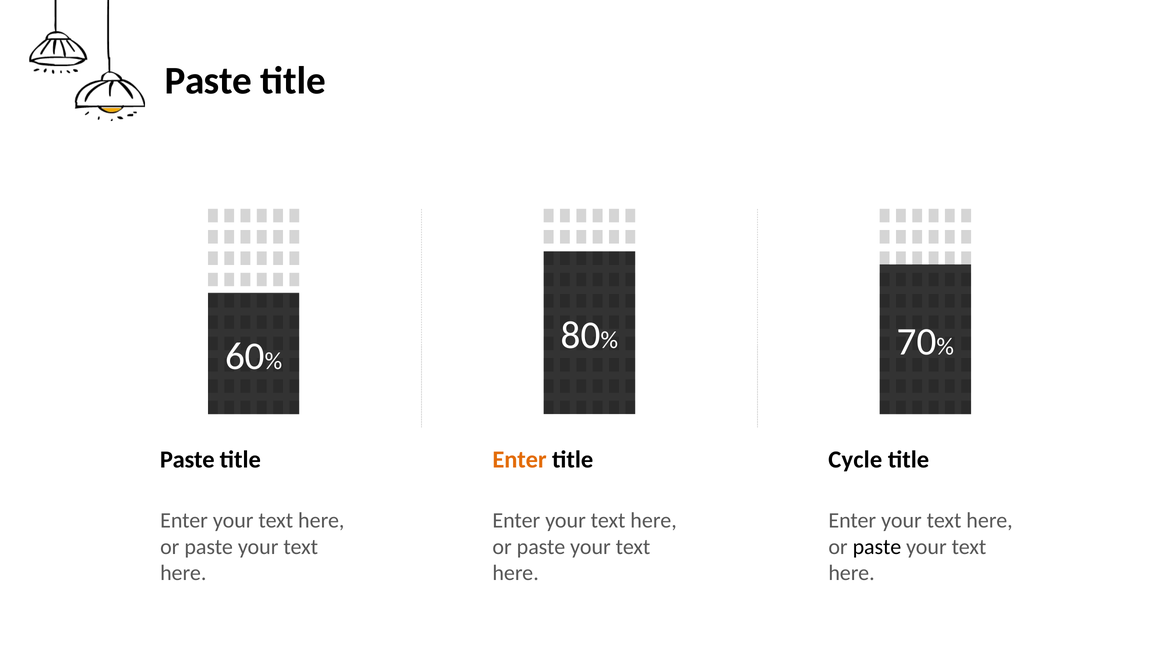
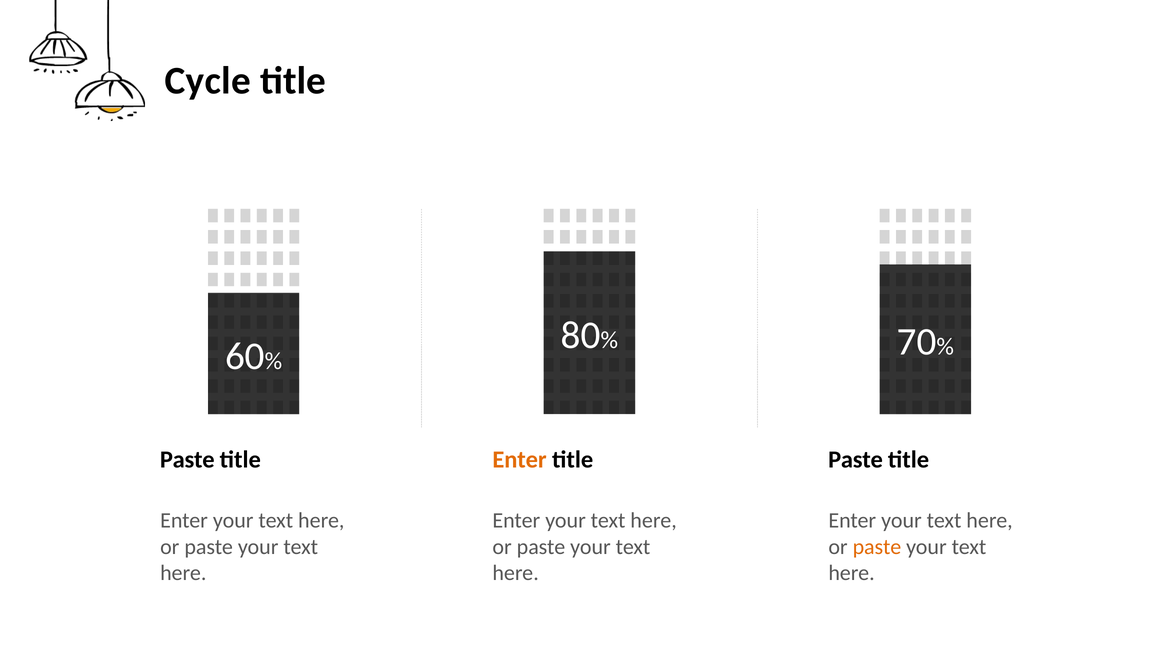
Paste at (208, 81): Paste -> Cycle
Cycle at (855, 459): Cycle -> Paste
paste at (877, 547) colour: black -> orange
